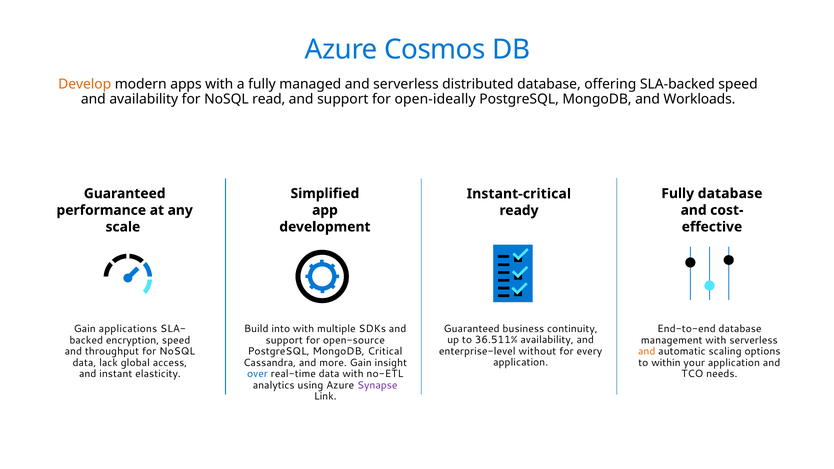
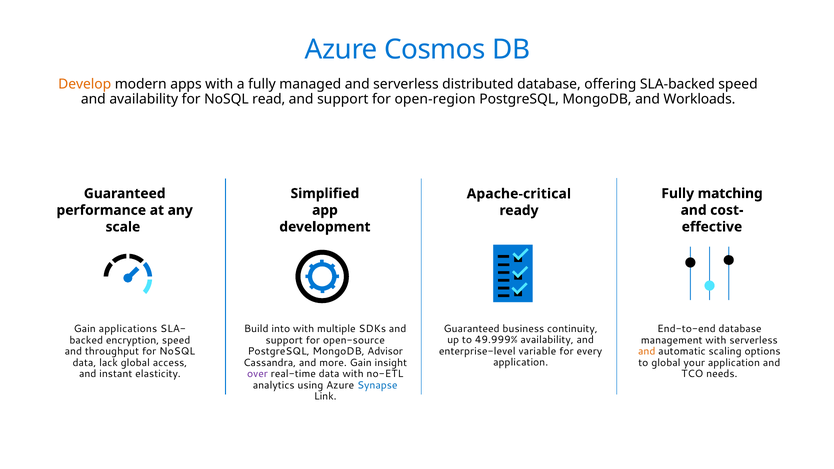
open-ideally: open-ideally -> open-region
Fully database: database -> matching
Instant-critical: Instant-critical -> Apache-critical
36.511%: 36.511% -> 49.999%
Critical: Critical -> Advisor
without: without -> variable
to within: within -> global
over colour: blue -> purple
Synapse colour: purple -> blue
